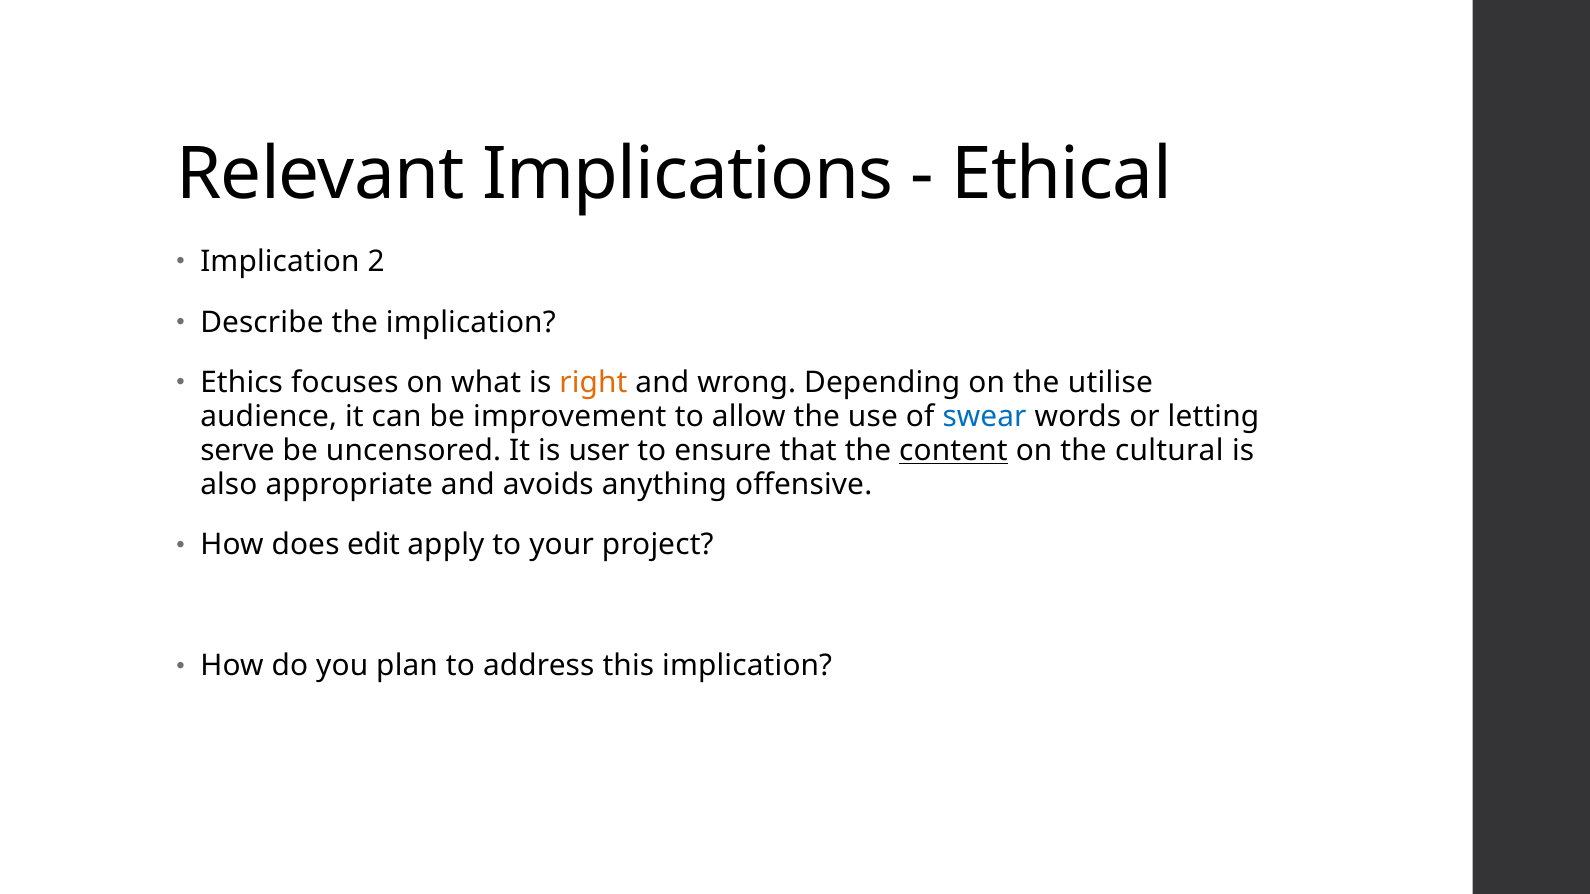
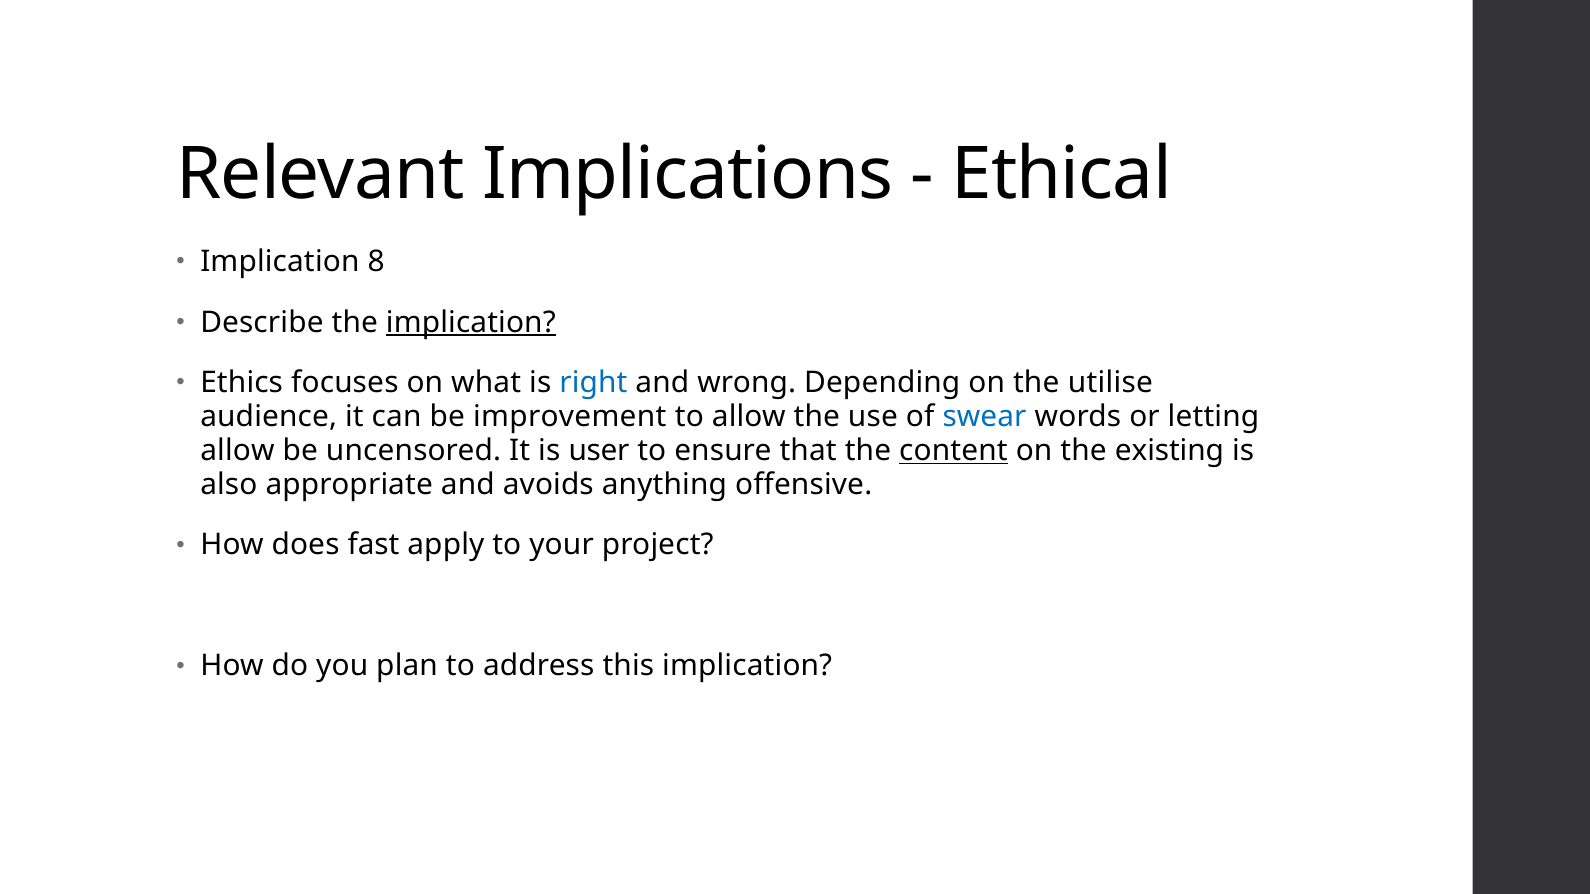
2: 2 -> 8
implication at (471, 322) underline: none -> present
right colour: orange -> blue
serve at (238, 451): serve -> allow
cultural: cultural -> existing
edit: edit -> fast
